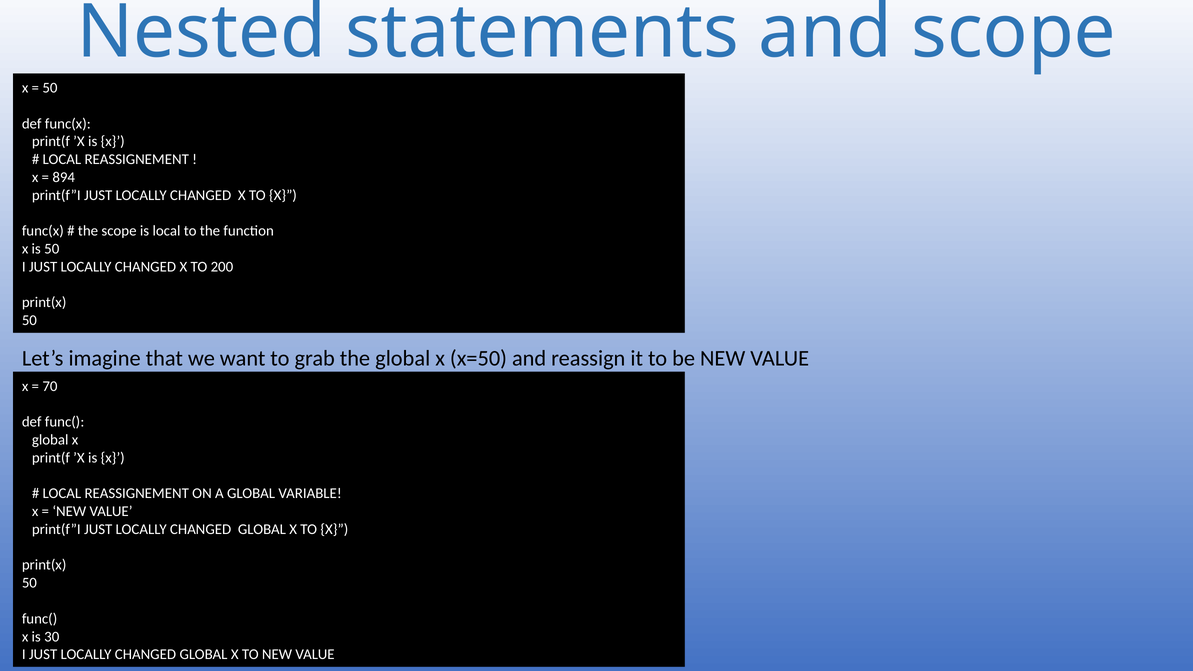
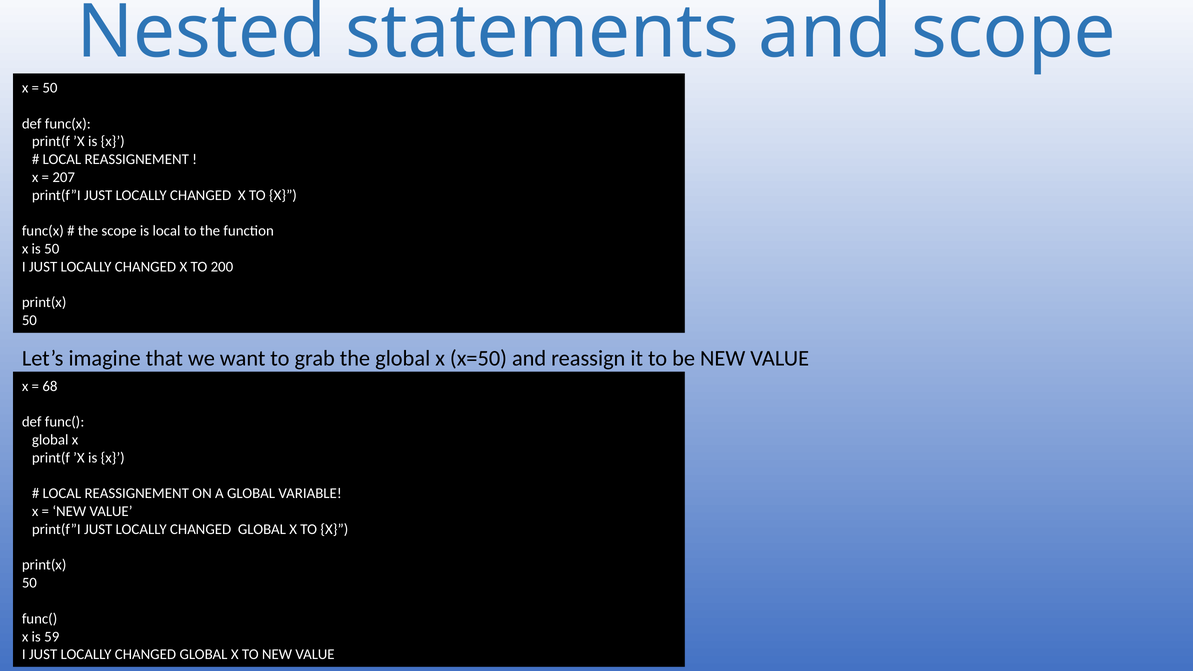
894: 894 -> 207
70: 70 -> 68
30: 30 -> 59
